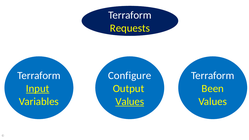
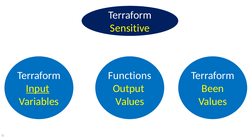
Requests: Requests -> Sensitive
Configure: Configure -> Functions
Values at (130, 102) underline: present -> none
